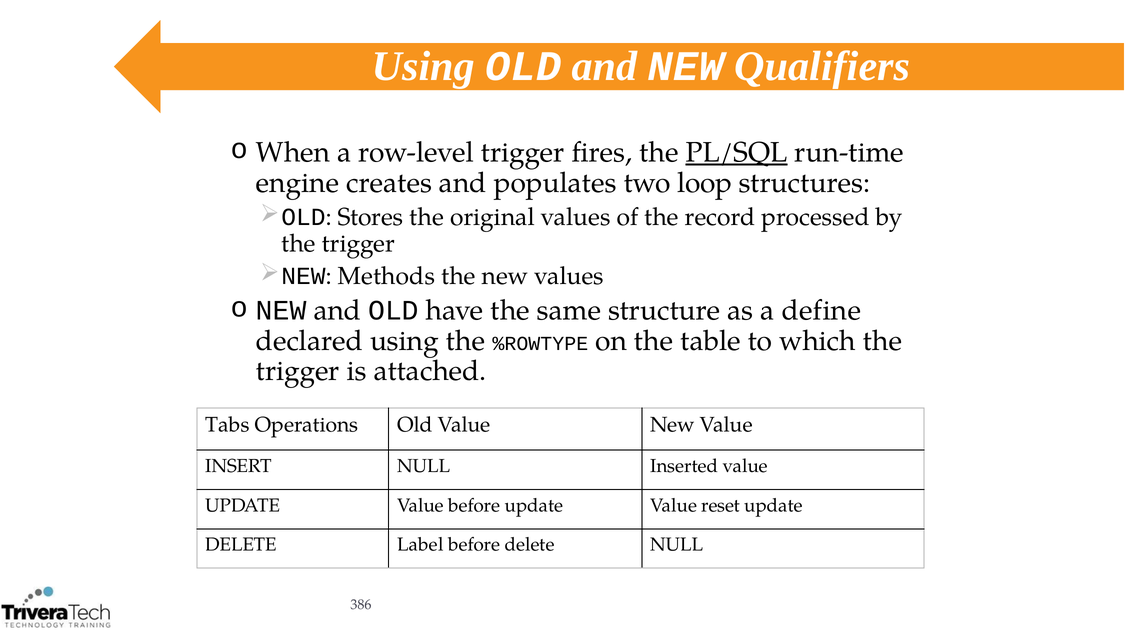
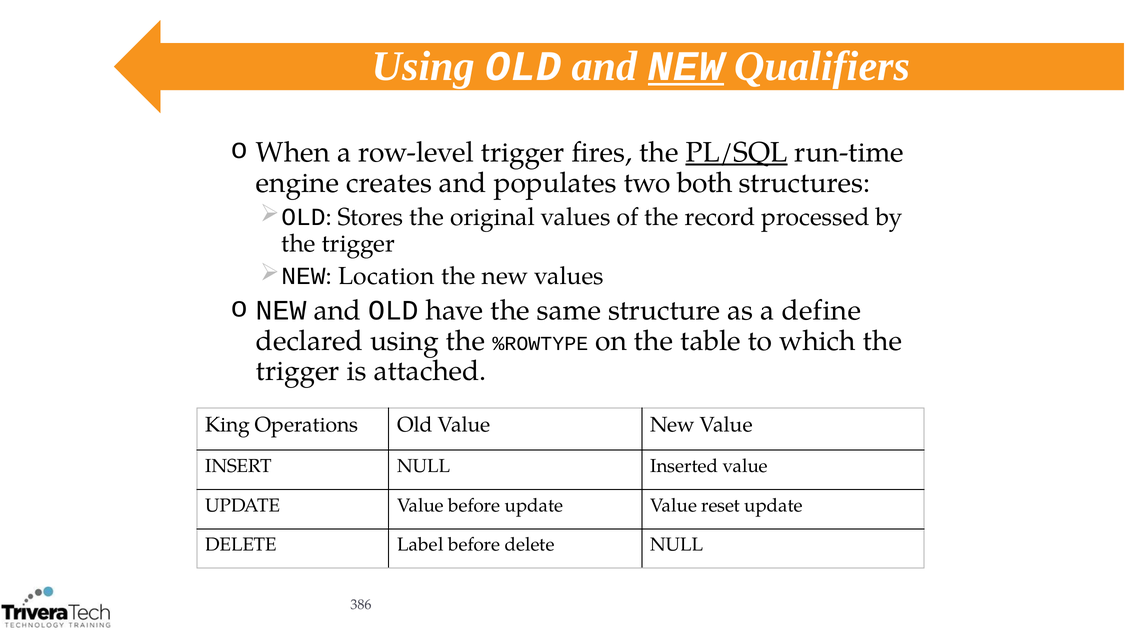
NEW at (686, 66) underline: none -> present
loop: loop -> both
Methods: Methods -> Location
Tabs: Tabs -> King
